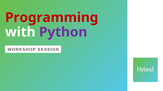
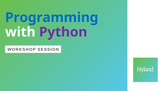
Programming colour: red -> blue
